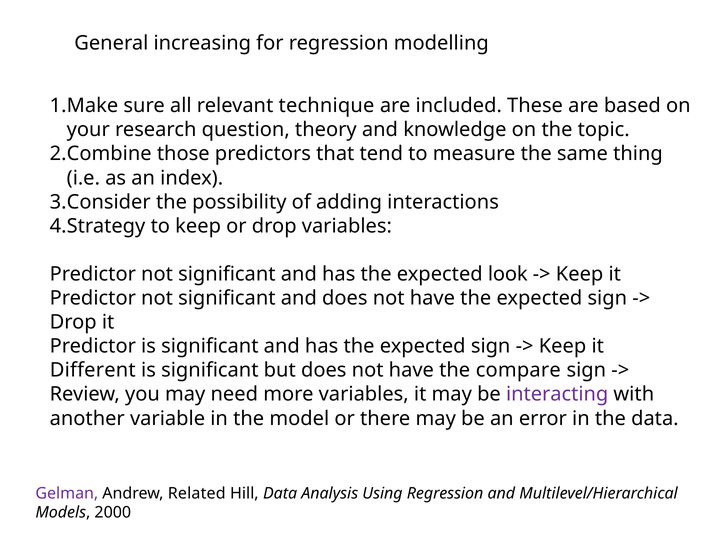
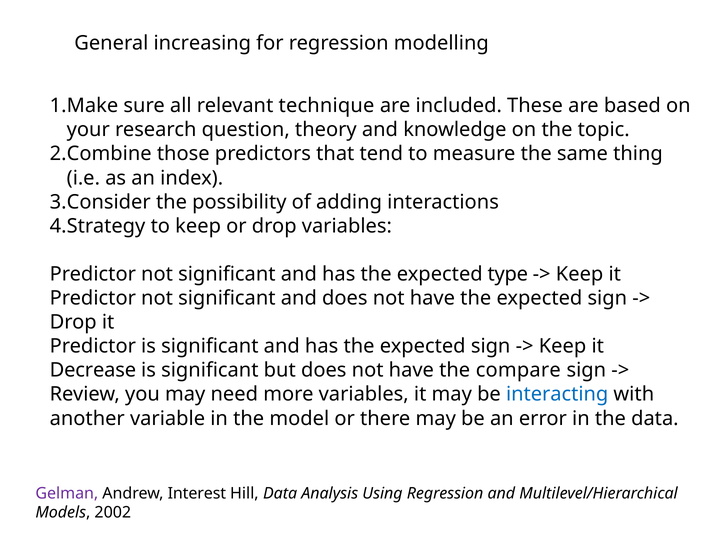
look: look -> type
Different: Different -> Decrease
interacting colour: purple -> blue
Related: Related -> Interest
2000: 2000 -> 2002
